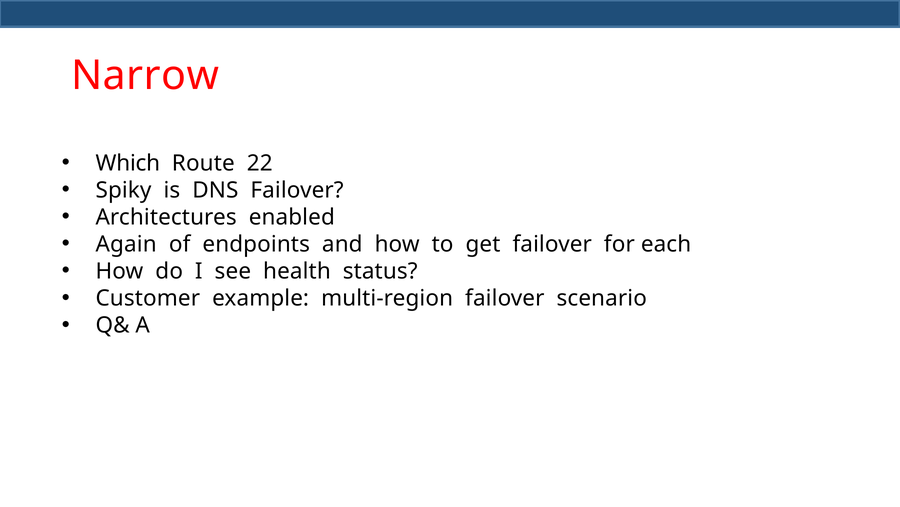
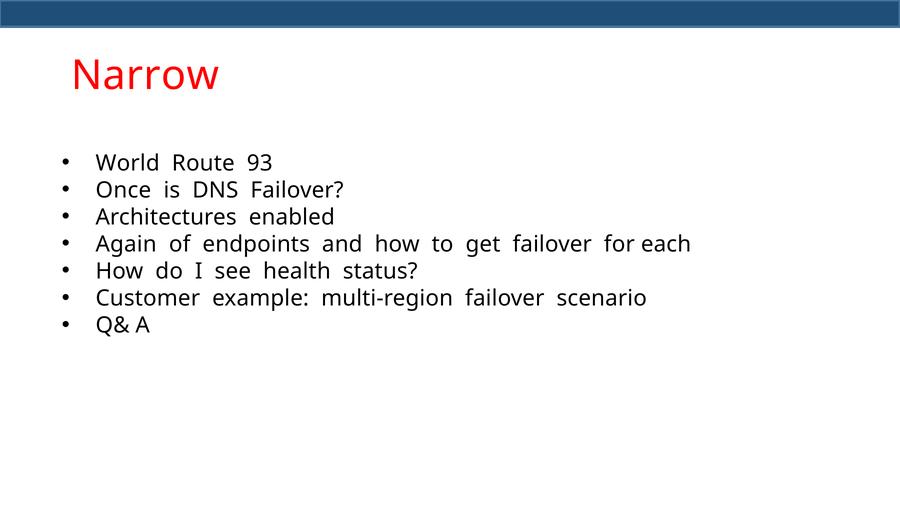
Which: Which -> World
22: 22 -> 93
Spiky: Spiky -> Once
